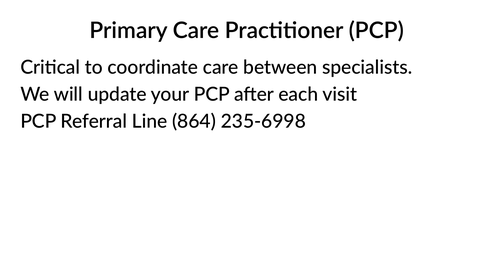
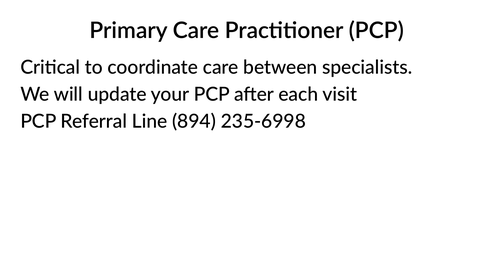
864: 864 -> 894
